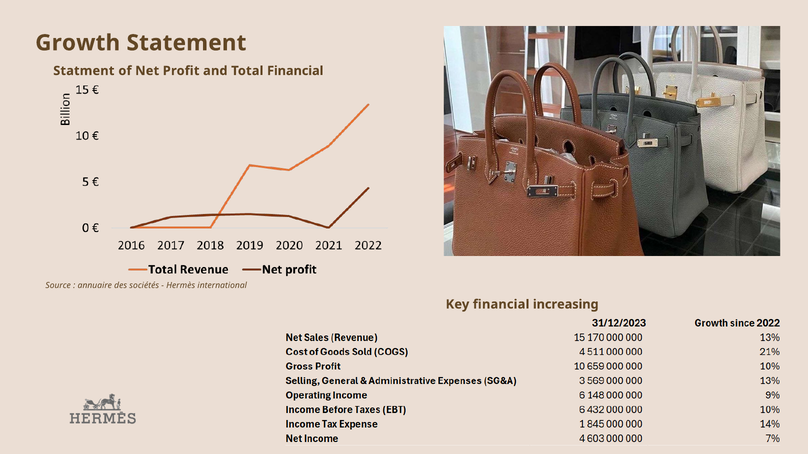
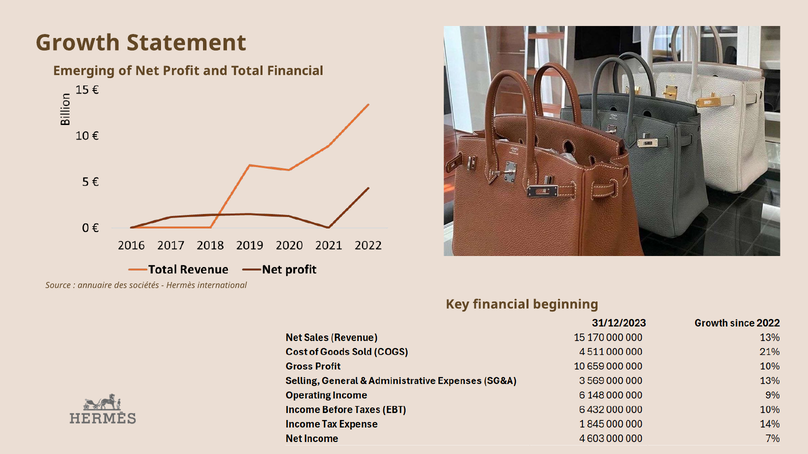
Statment: Statment -> Emerging
increasing: increasing -> beginning
